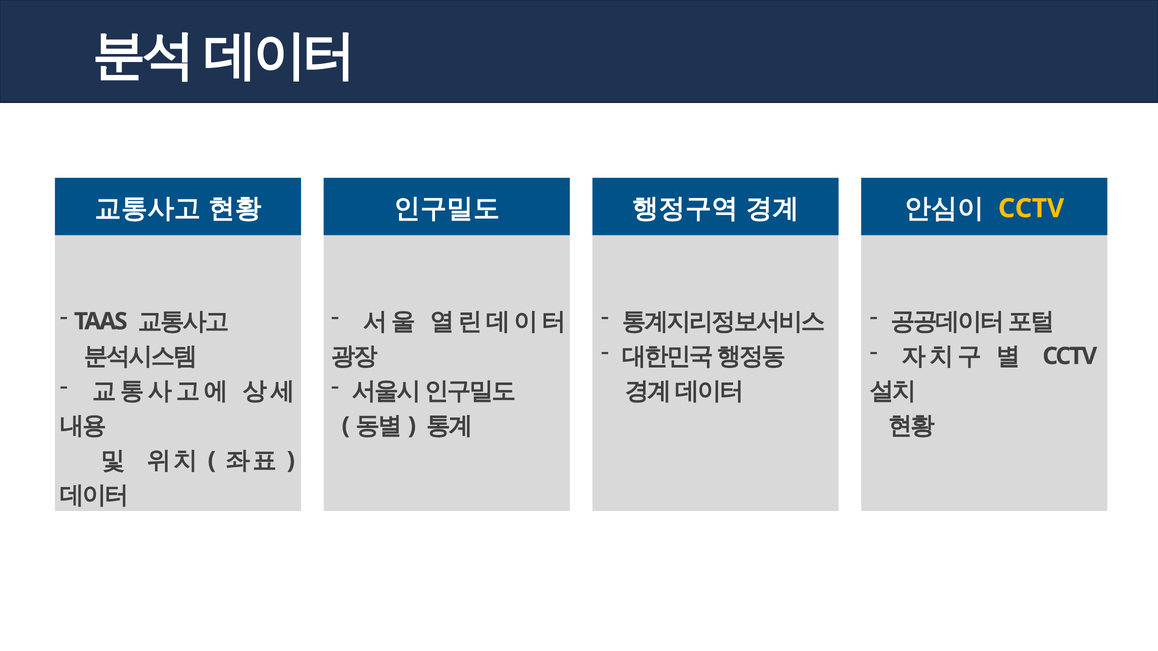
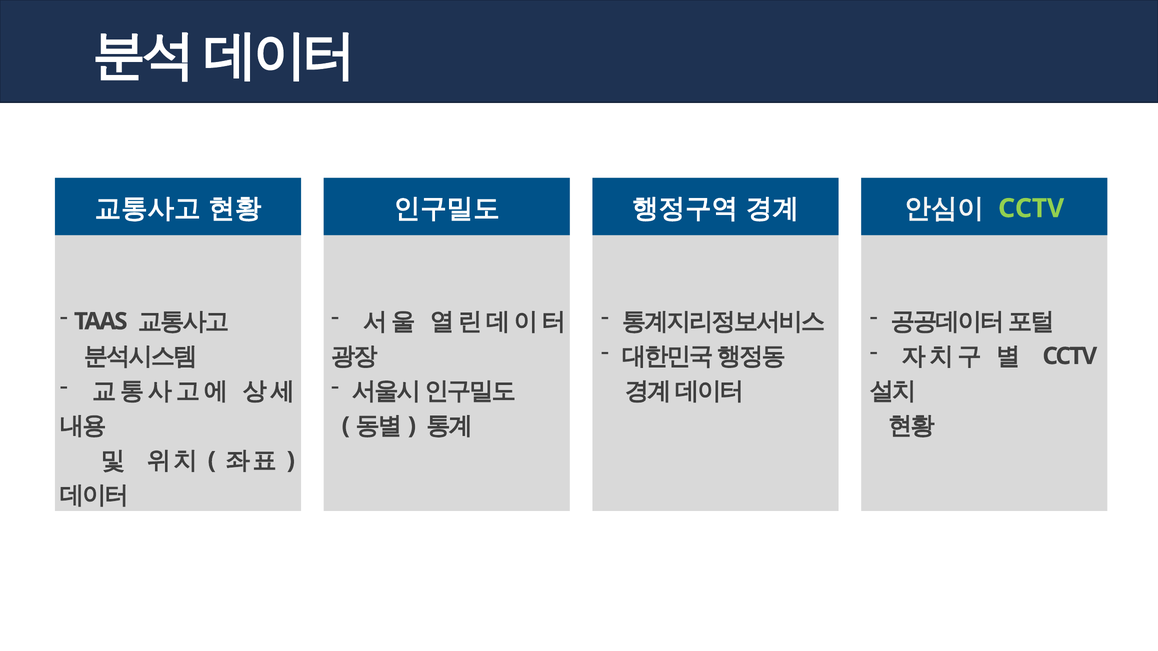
CCTV at (1031, 209) colour: yellow -> light green
